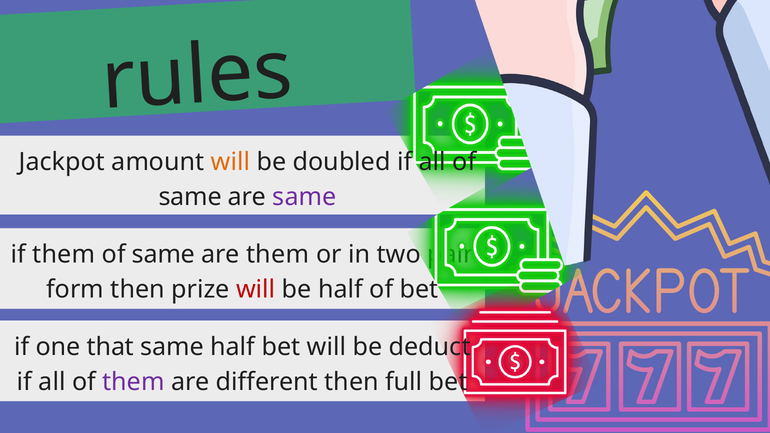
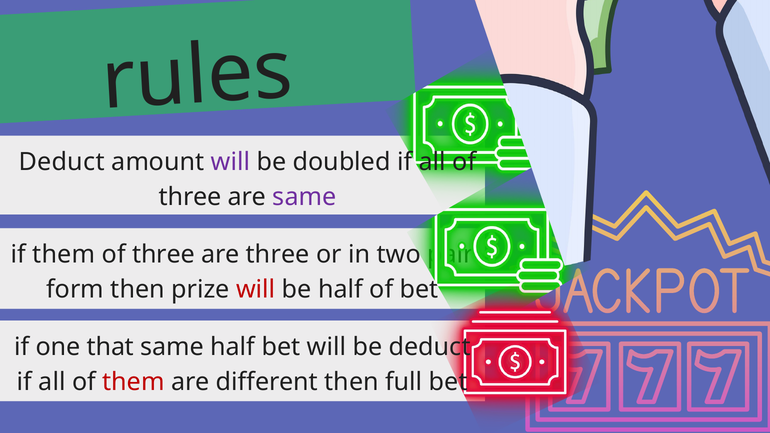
Jackpot at (62, 162): Jackpot -> Deduct
will at (231, 162) colour: orange -> purple
same at (190, 197): same -> three
same at (163, 254): same -> three
are them: them -> three
them at (134, 382) colour: purple -> red
